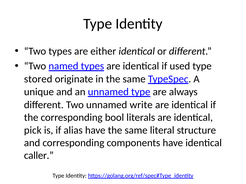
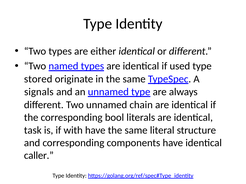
unique: unique -> signals
write: write -> chain
pick: pick -> task
alias: alias -> with
